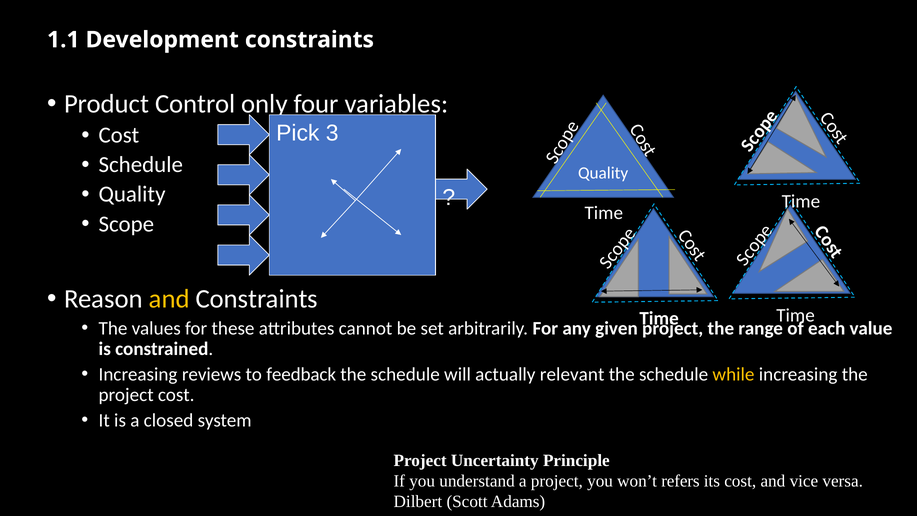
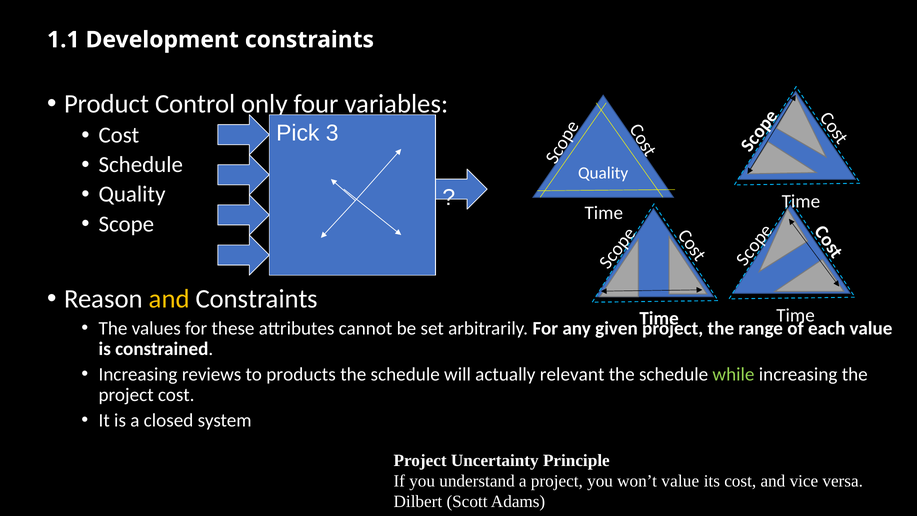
feedback: feedback -> products
while colour: yellow -> light green
won’t refers: refers -> value
